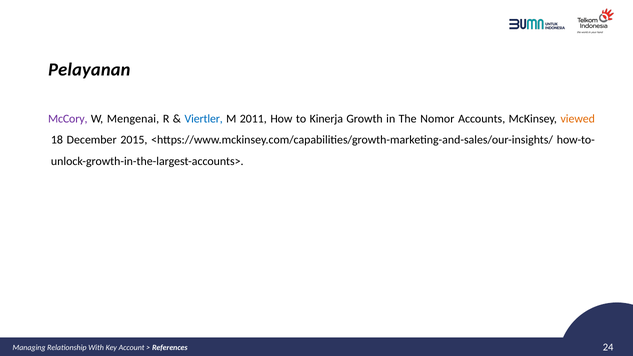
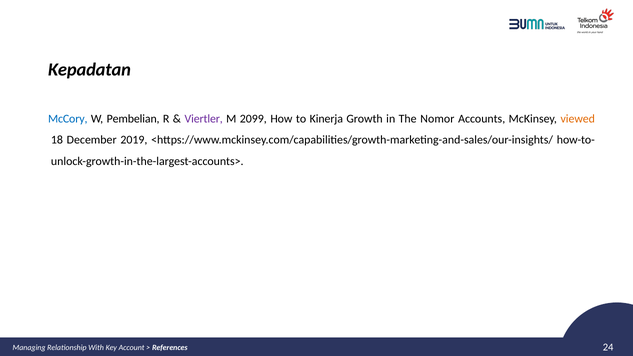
Pelayanan: Pelayanan -> Kepadatan
McCory colour: purple -> blue
Mengenai: Mengenai -> Pembelian
Viertler colour: blue -> purple
2011: 2011 -> 2099
2015: 2015 -> 2019
